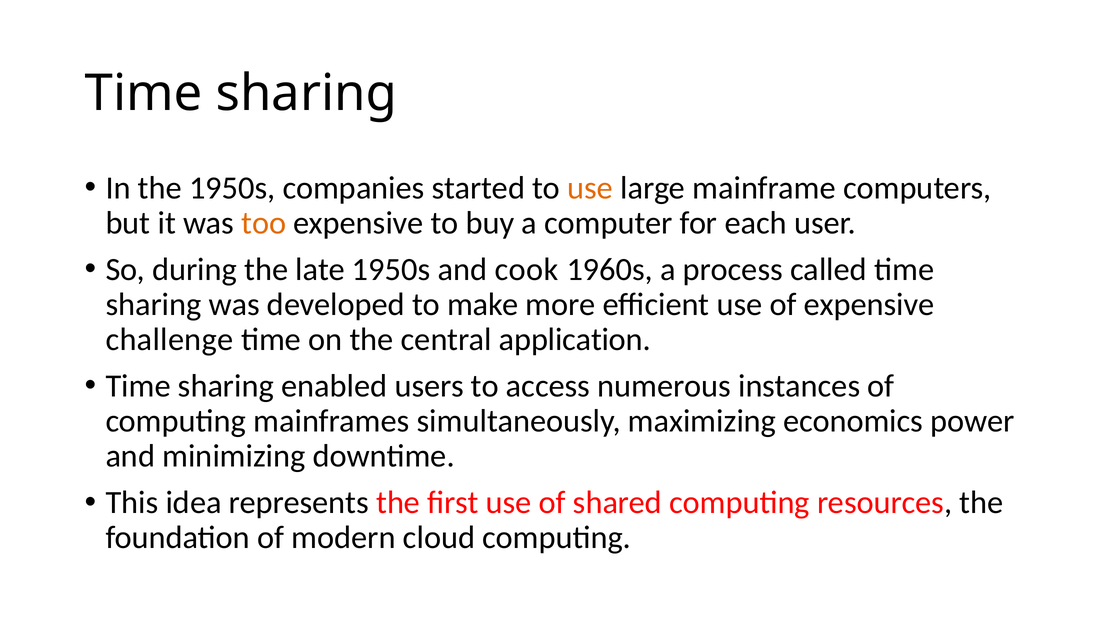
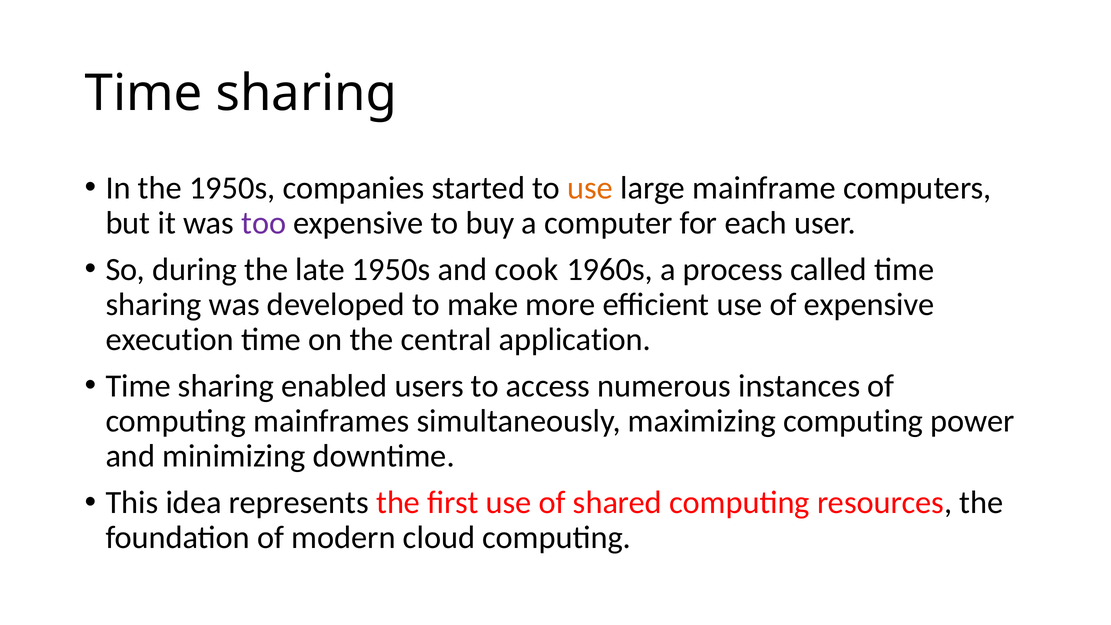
too colour: orange -> purple
challenge: challenge -> execution
maximizing economics: economics -> computing
